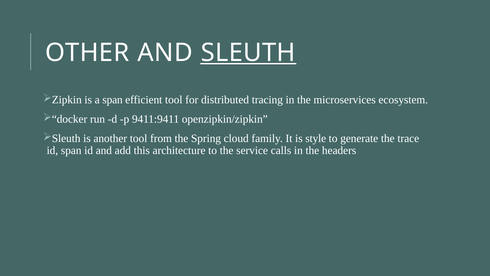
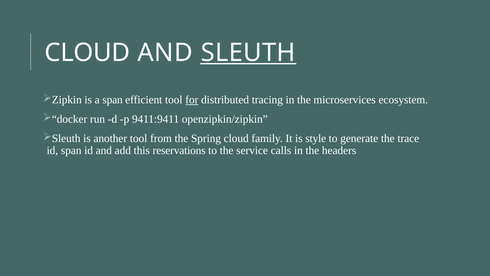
OTHER at (87, 53): OTHER -> CLOUD
for underline: none -> present
architecture: architecture -> reservations
